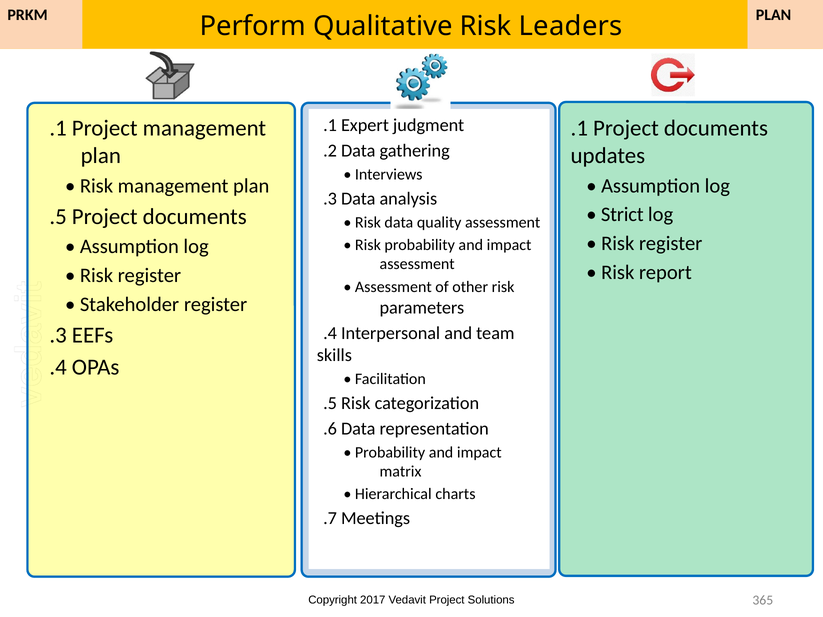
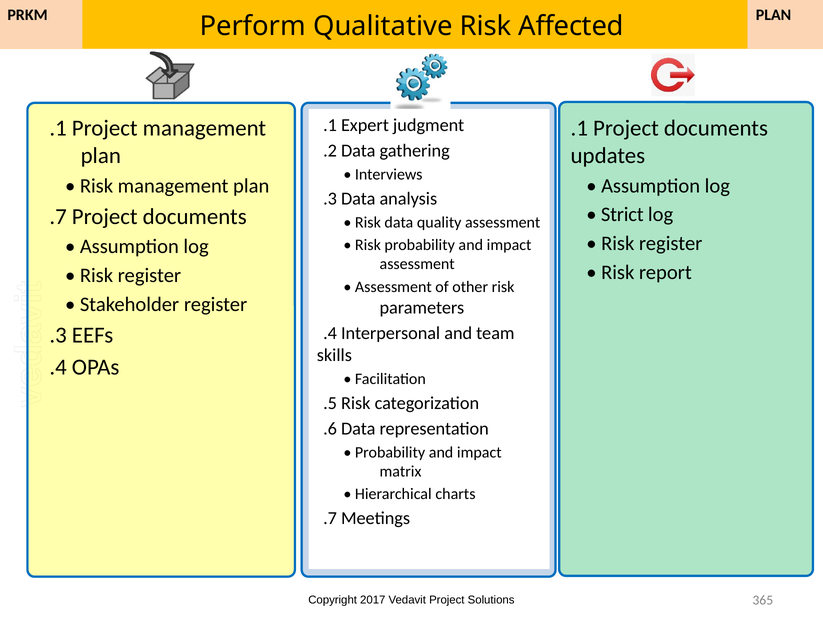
Leaders: Leaders -> Affected
.5: .5 -> .7
